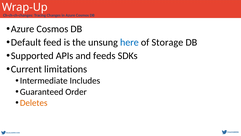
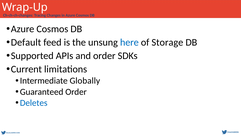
and feeds: feeds -> order
Includes: Includes -> Globally
Deletes colour: orange -> blue
